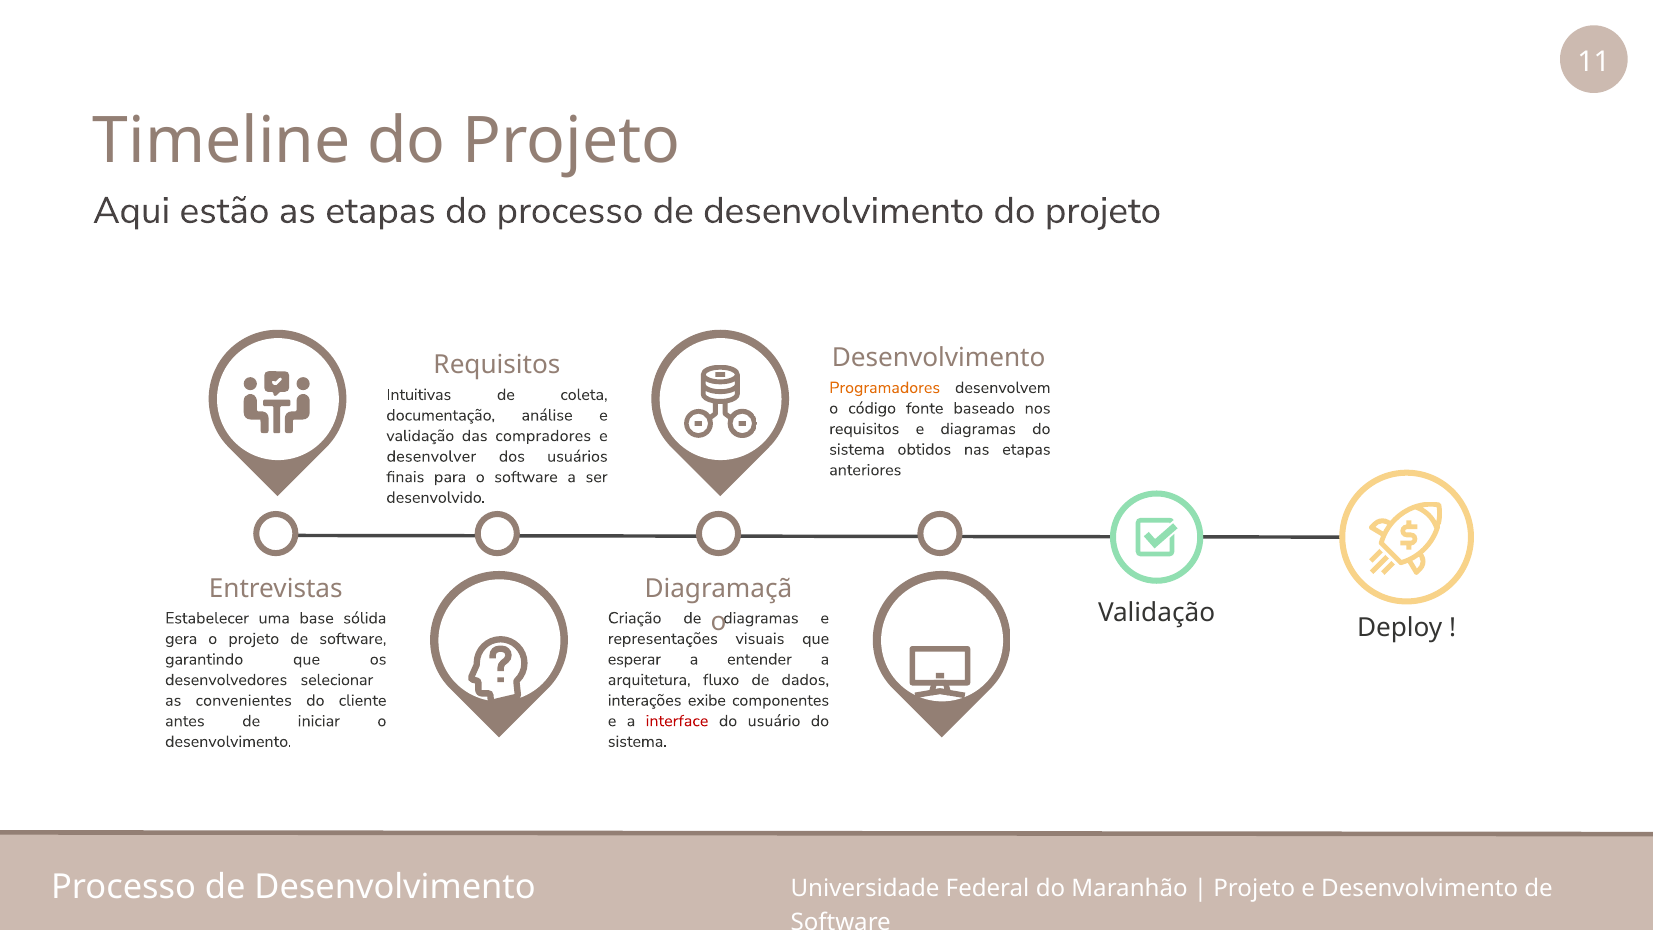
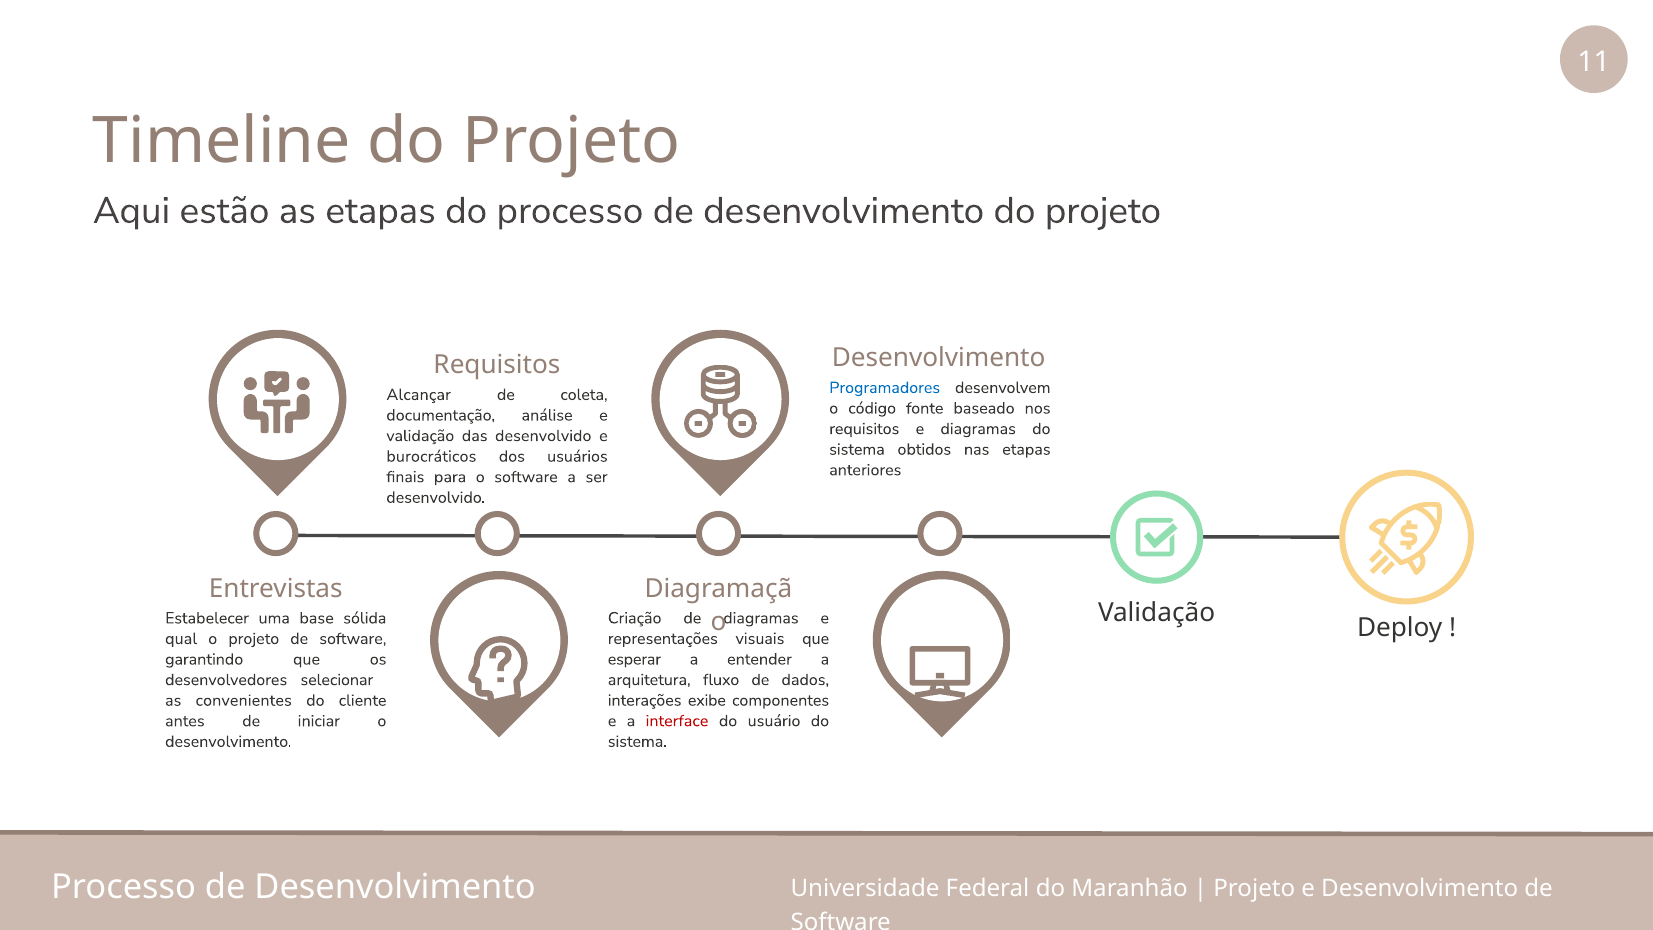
Programadores colour: orange -> blue
Intuitivas: Intuitivas -> Alcançar
das compradores: compradores -> desenvolvido
desenvolver: desenvolver -> burocráticos
gera: gera -> qual
